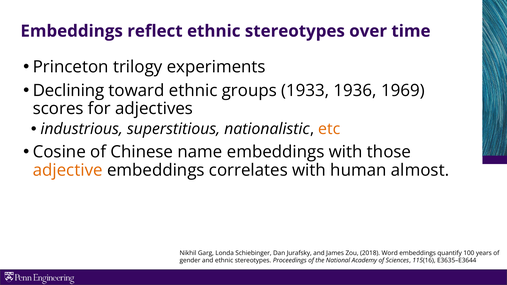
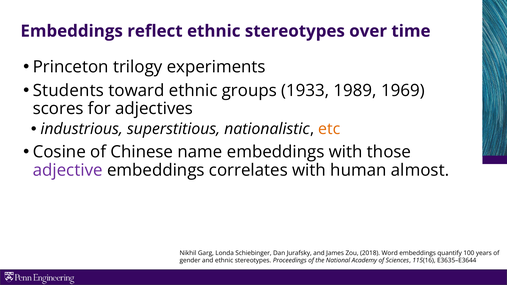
Declining: Declining -> Students
1936: 1936 -> 1989
adjective colour: orange -> purple
